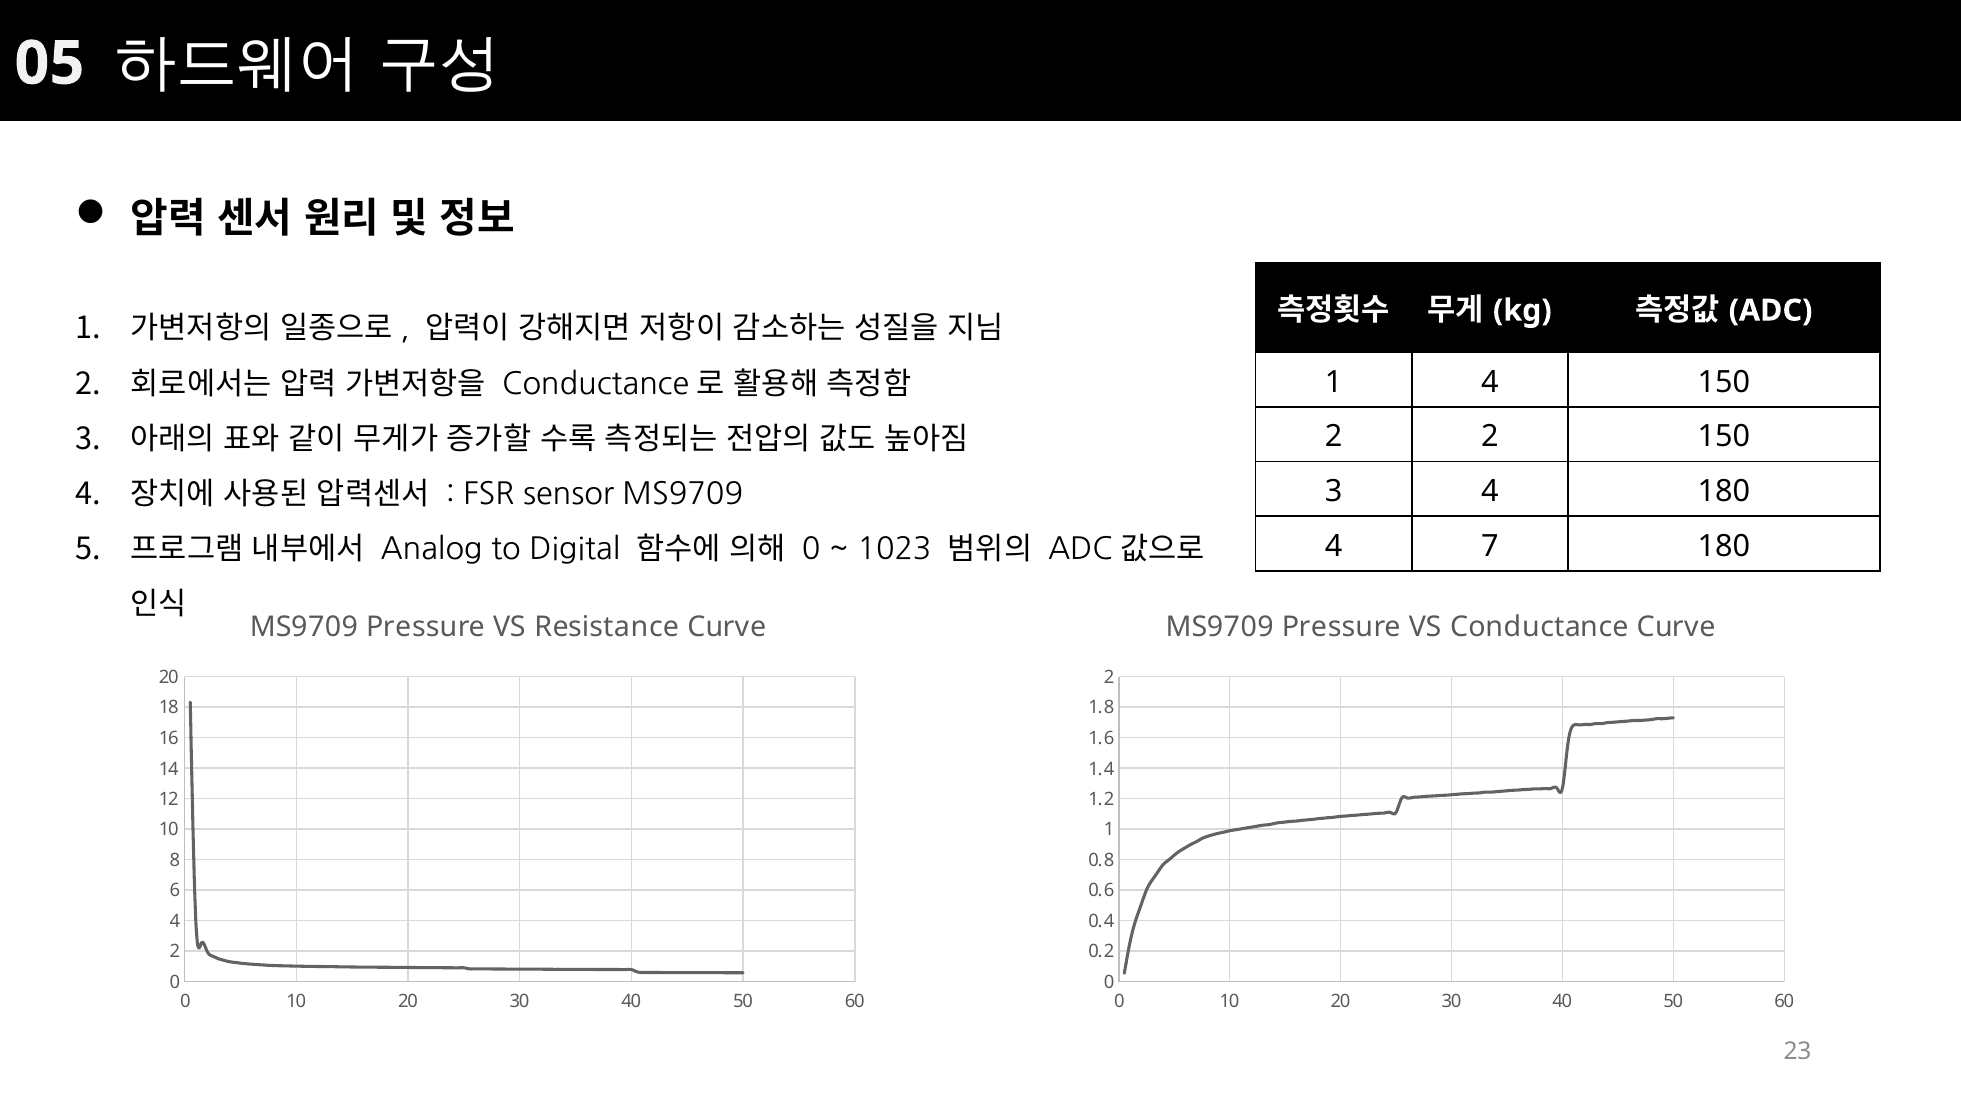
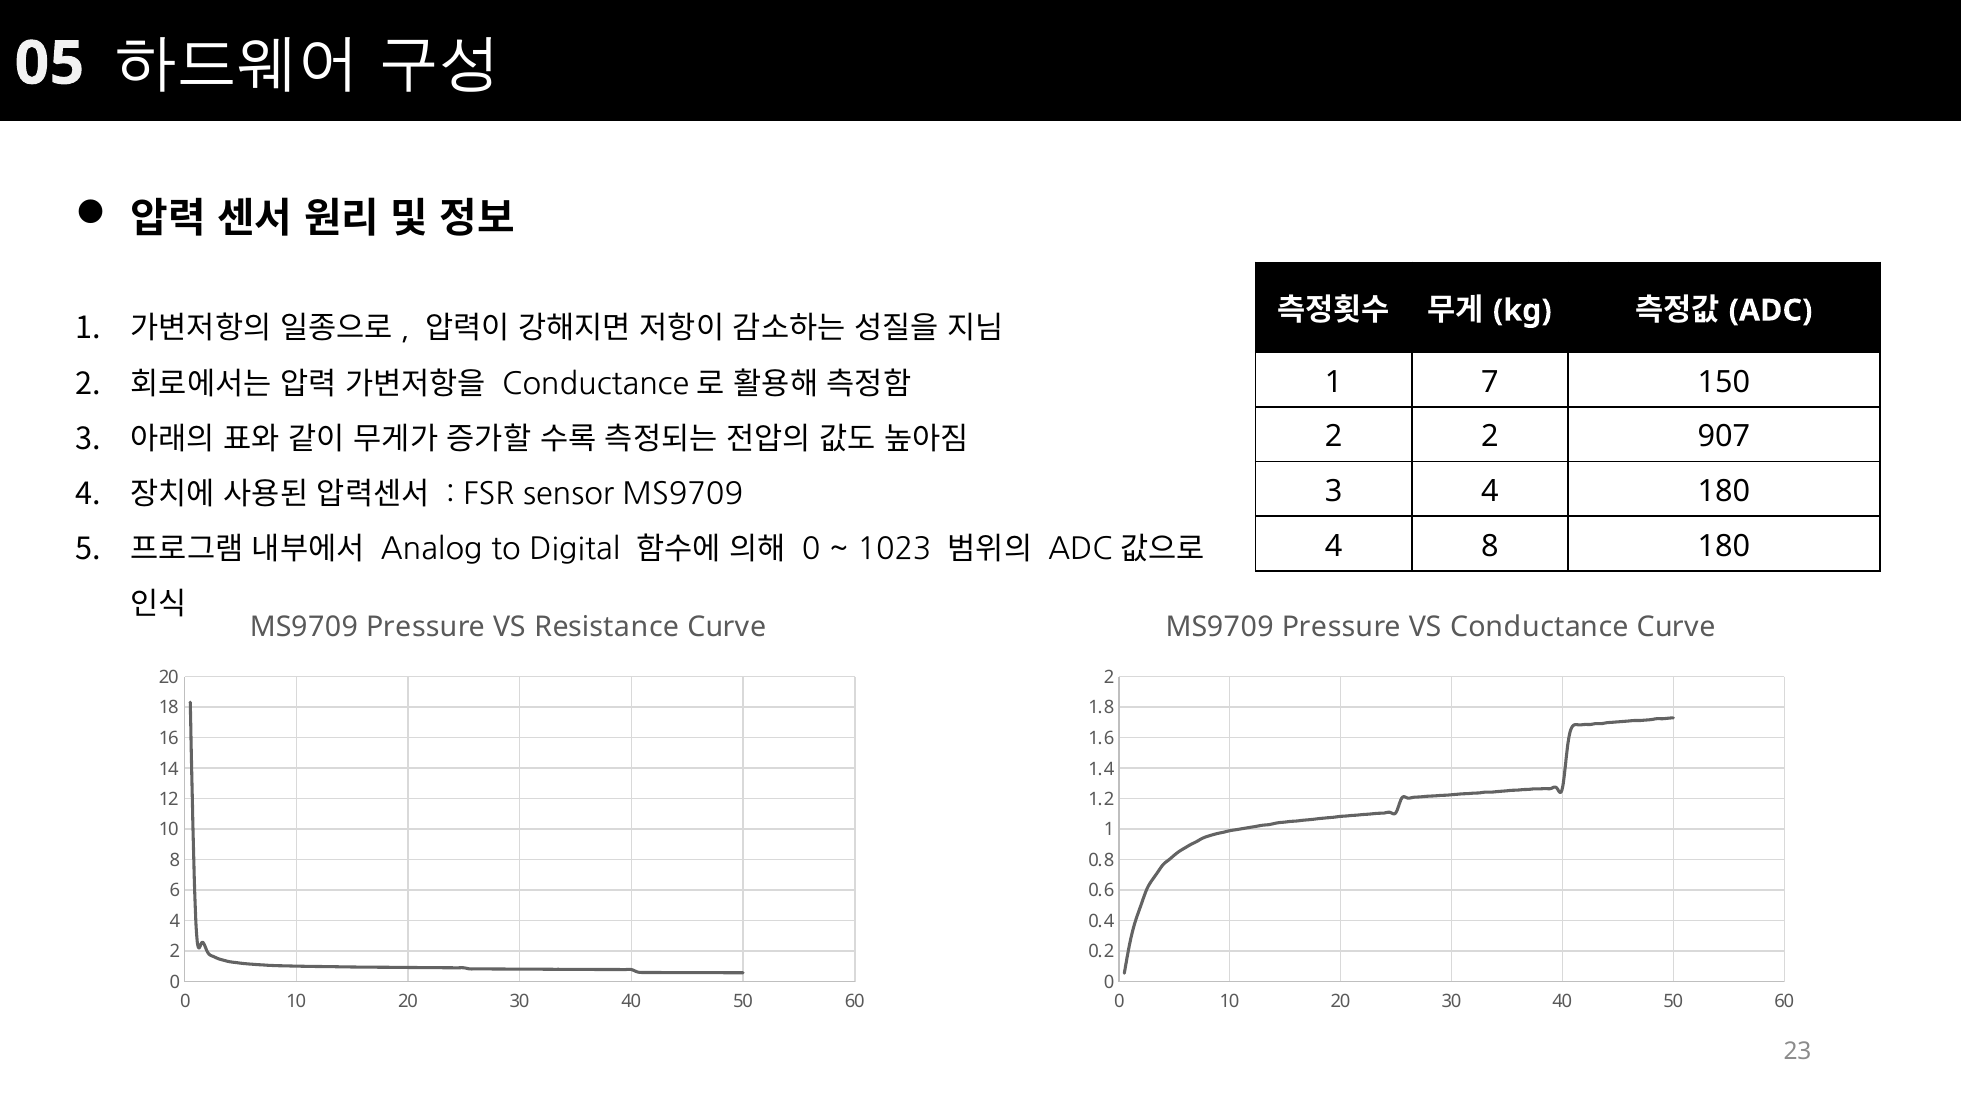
1 4: 4 -> 7
2 150: 150 -> 907
4 7: 7 -> 8
